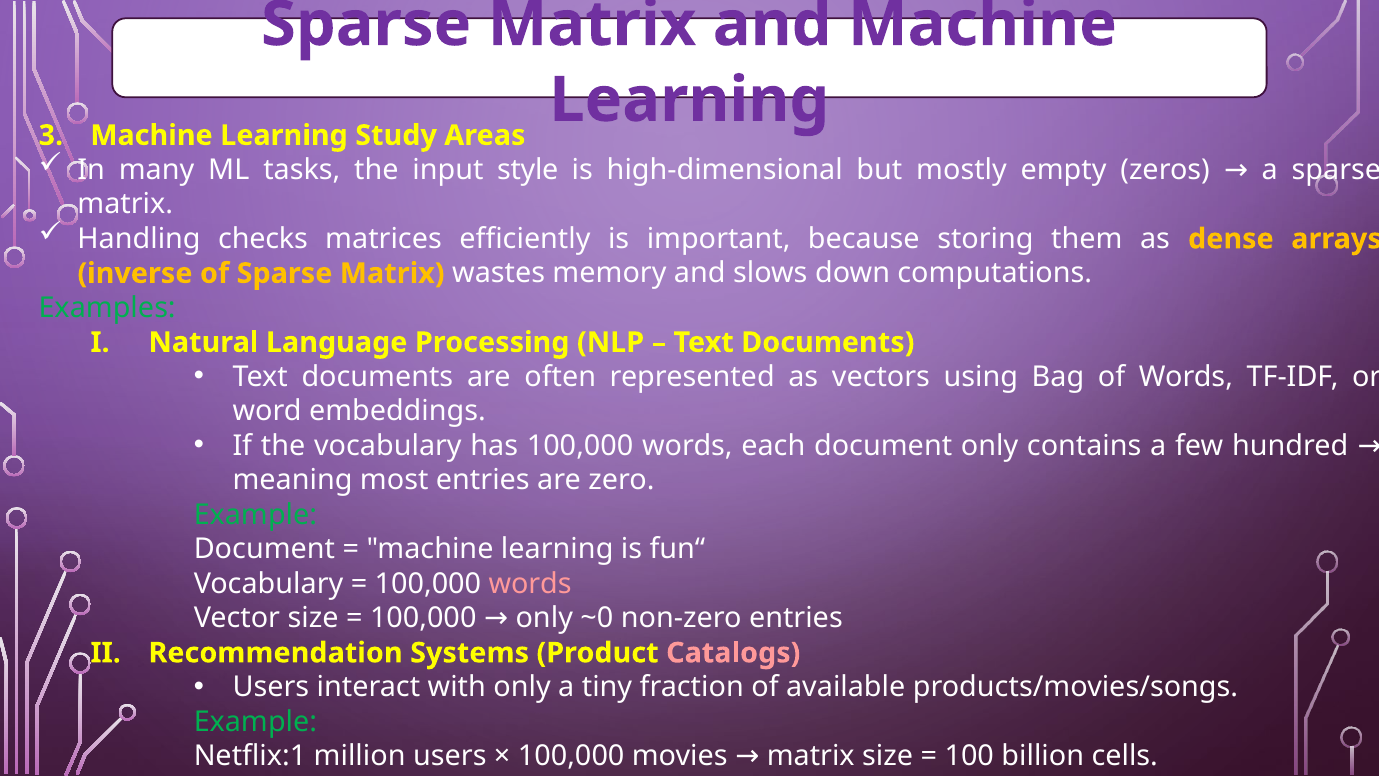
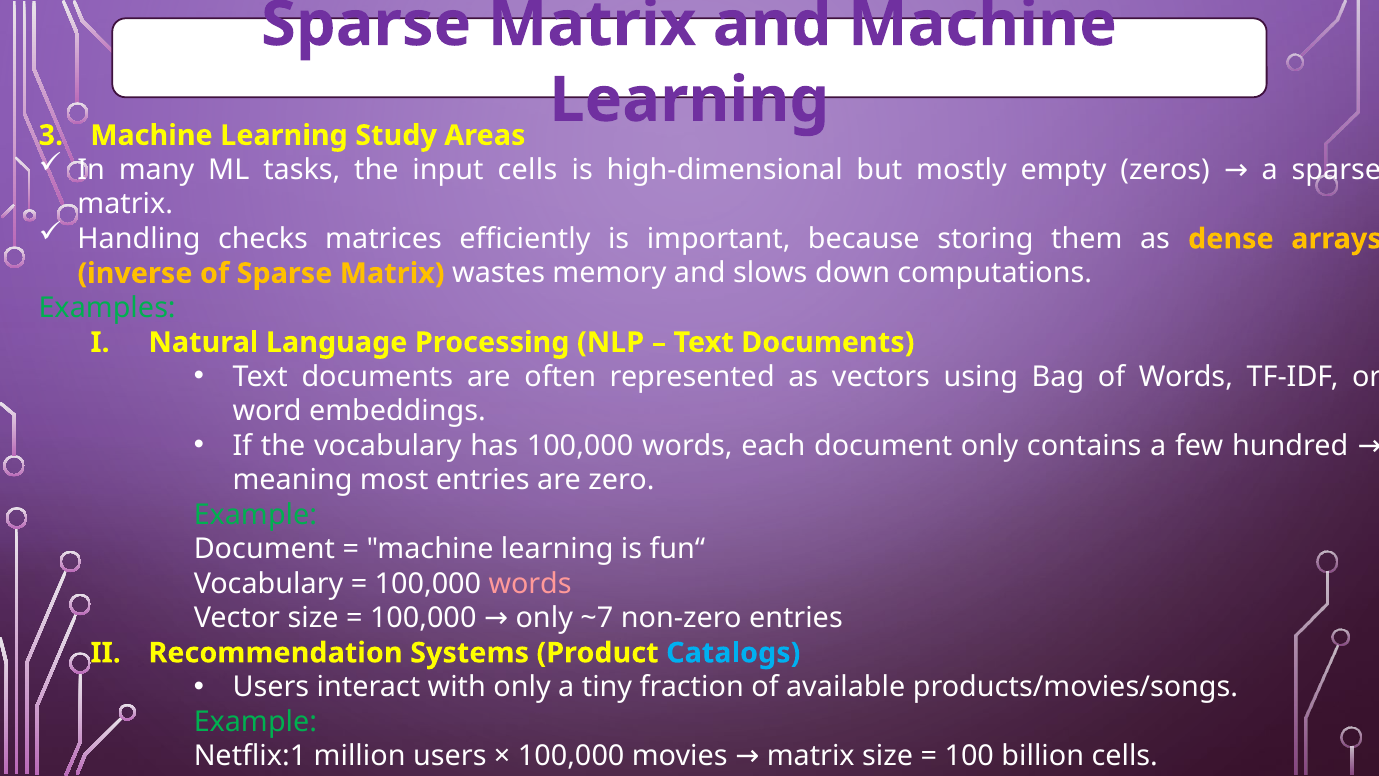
input style: style -> cells
~0: ~0 -> ~7
Catalogs colour: pink -> light blue
